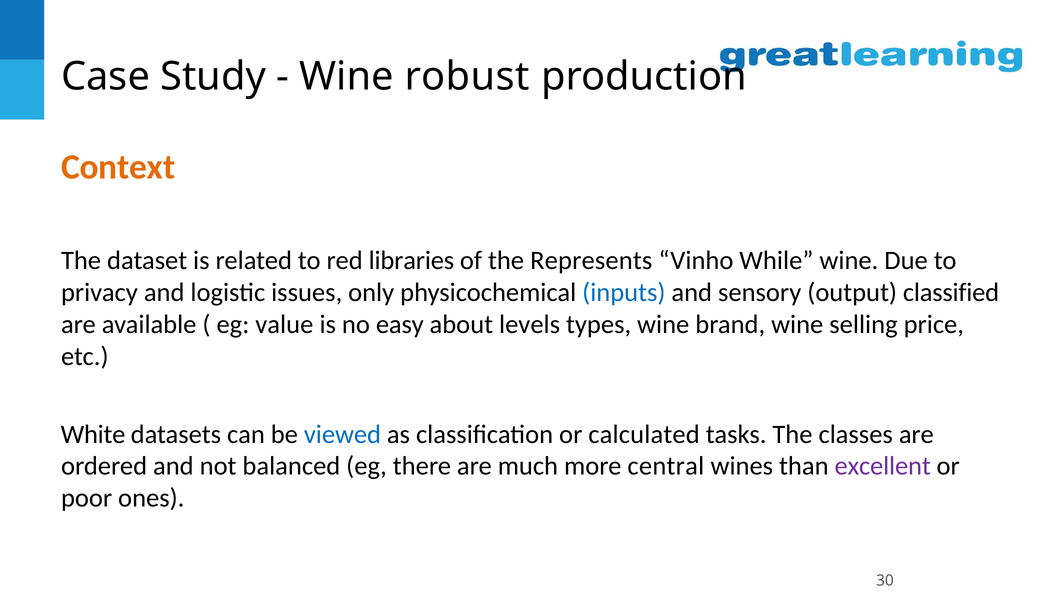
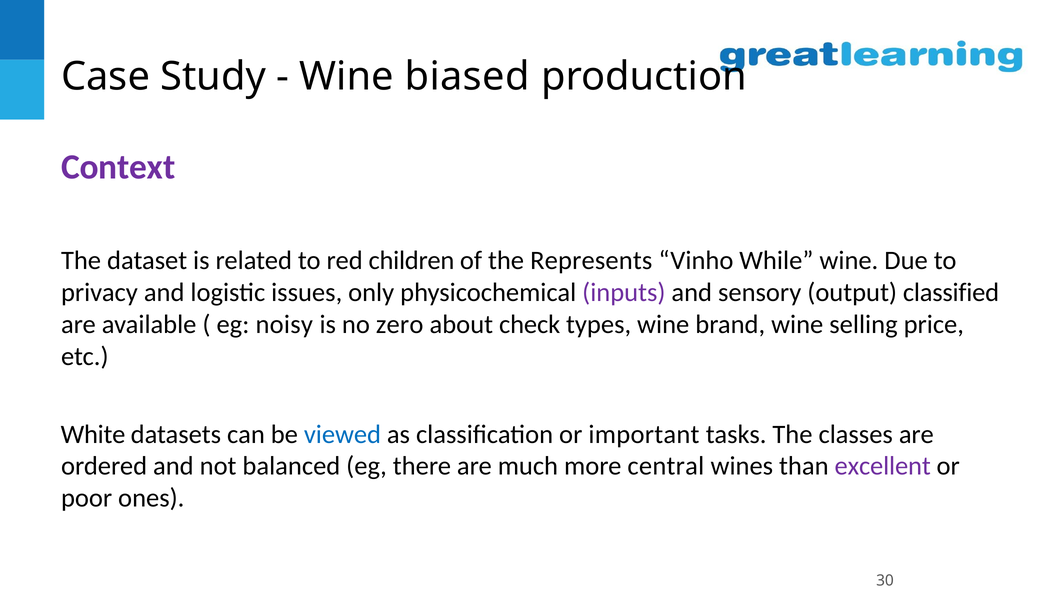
robust: robust -> biased
Context colour: orange -> purple
libraries: libraries -> children
inputs colour: blue -> purple
value: value -> noisy
easy: easy -> zero
levels: levels -> check
calculated: calculated -> important
